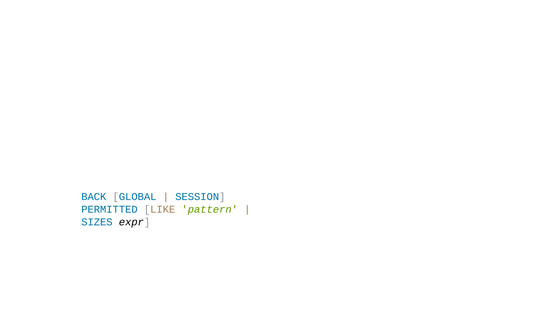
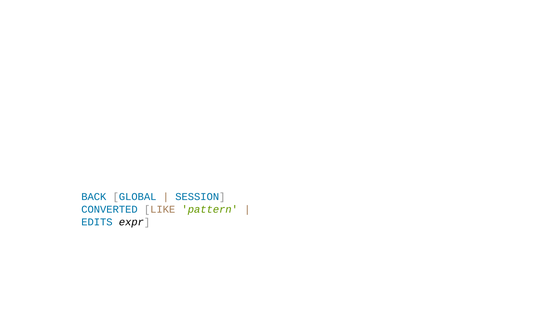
PERMITTED: PERMITTED -> CONVERTED
SIZES: SIZES -> EDITS
